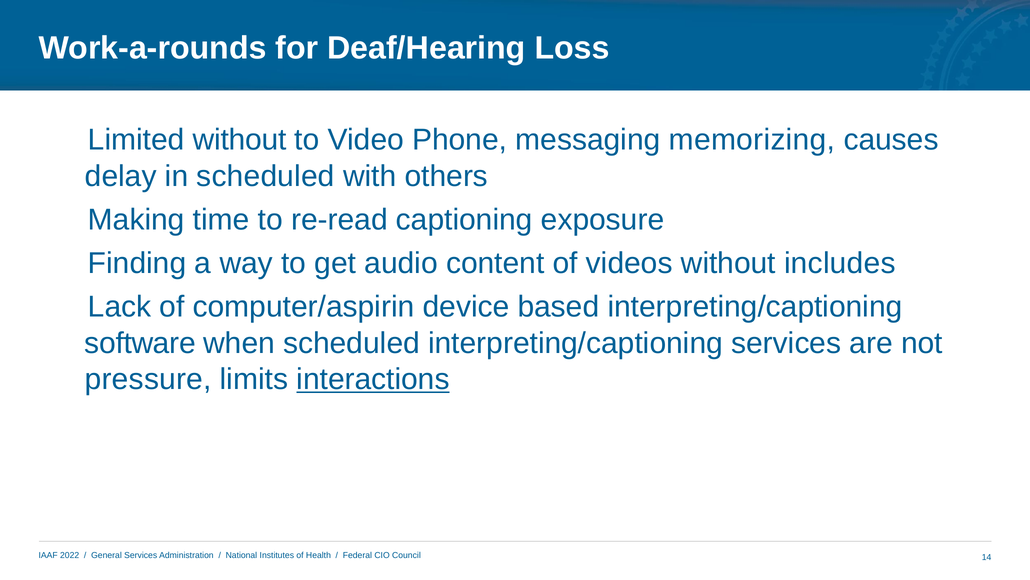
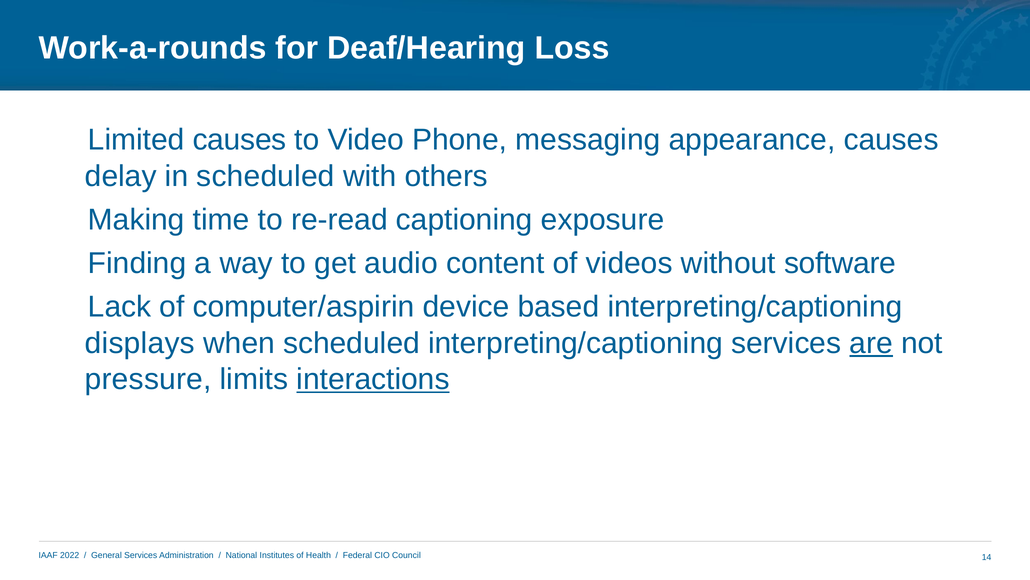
Limited without: without -> causes
memorizing: memorizing -> appearance
includes: includes -> software
software: software -> displays
are underline: none -> present
